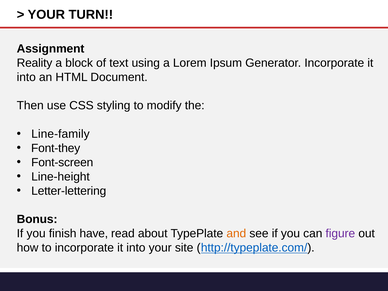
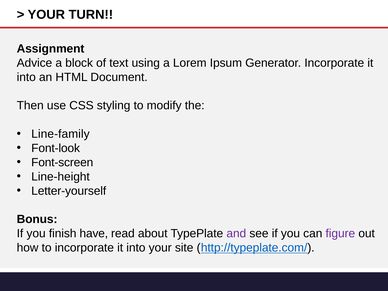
Reality: Reality -> Advice
Font-they: Font-they -> Font-look
Letter-lettering: Letter-lettering -> Letter-yourself
and colour: orange -> purple
